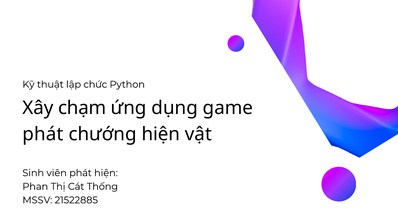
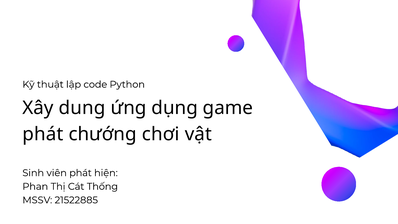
chức: chức -> code
chạm: chạm -> dụng
chướng hiện: hiện -> chơi
